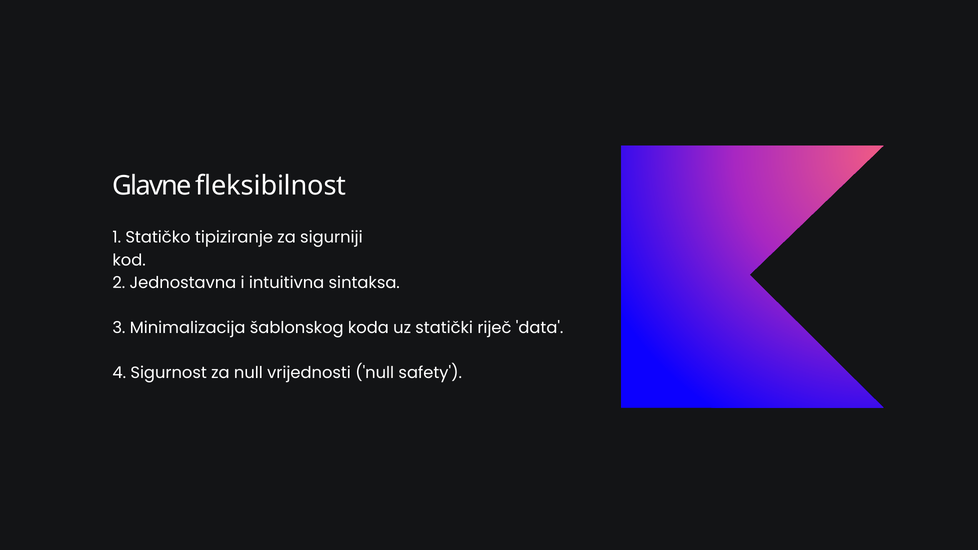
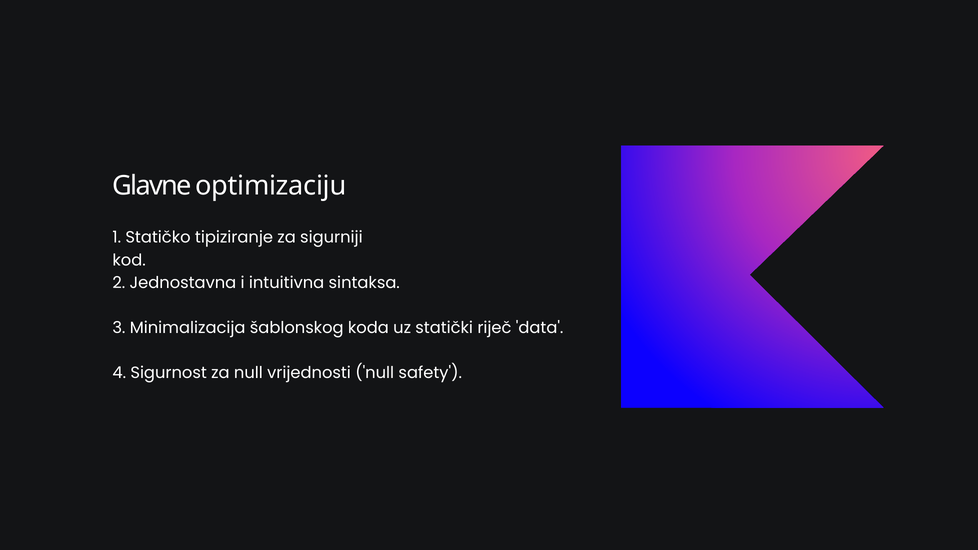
fleksibilnost: fleksibilnost -> optimizaciju
